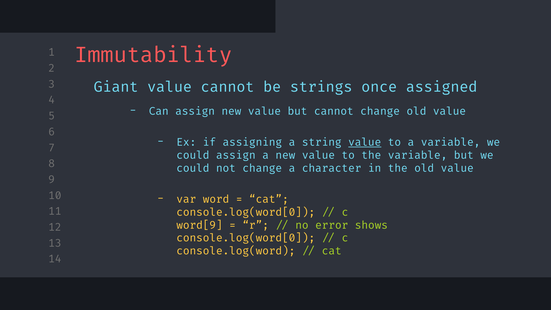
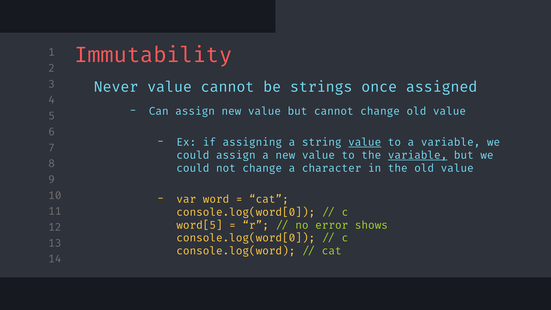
Giant: Giant -> Never
variable at (418, 155) underline: none -> present
word[9: word[9 -> word[5
